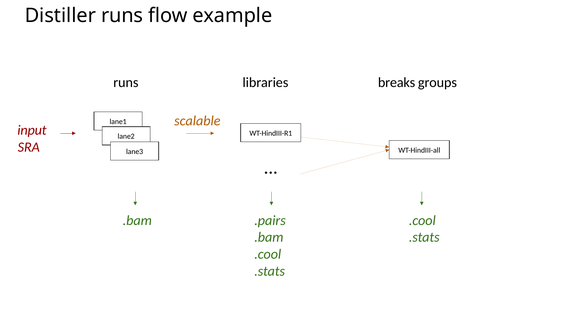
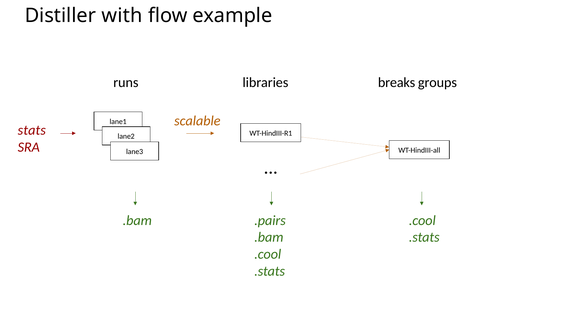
Distiller runs: runs -> with
input: input -> stats
